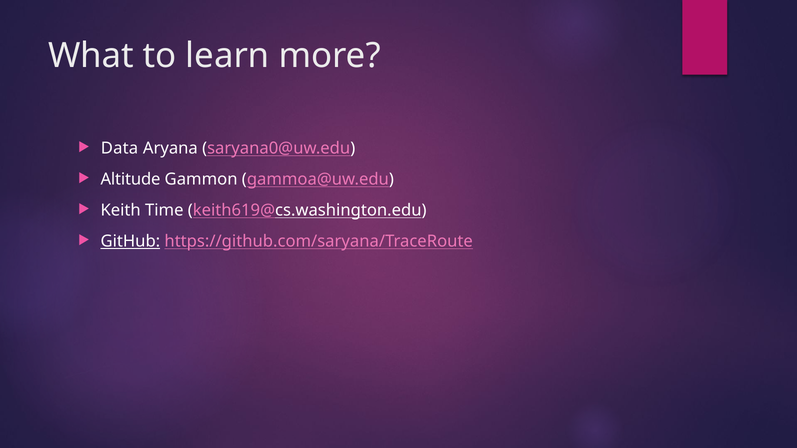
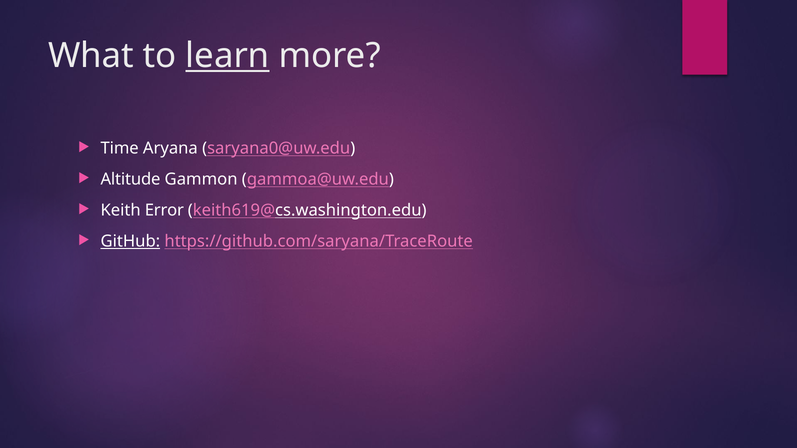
learn underline: none -> present
Data: Data -> Time
Time: Time -> Error
